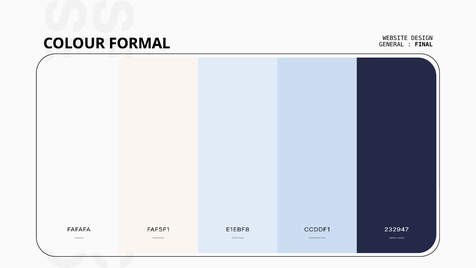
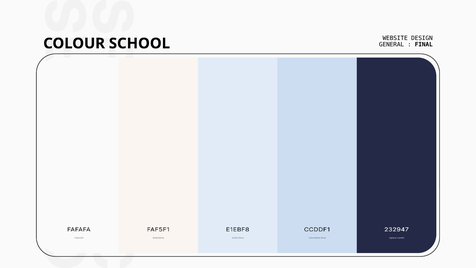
FORMAL: FORMAL -> SCHOOL
